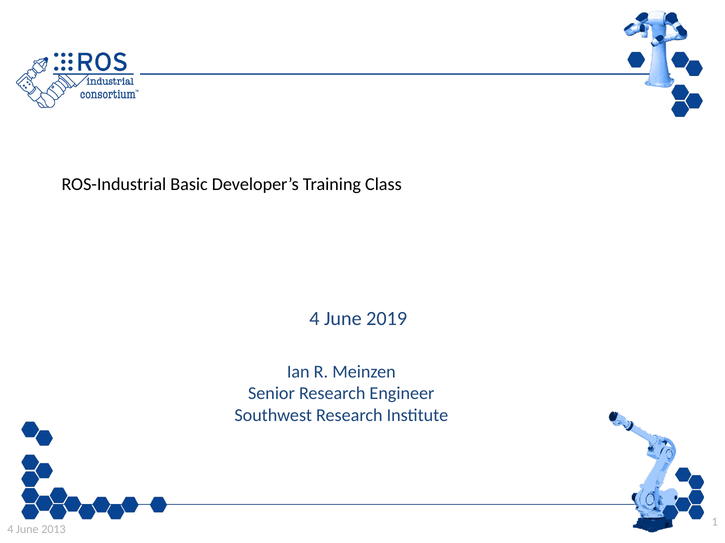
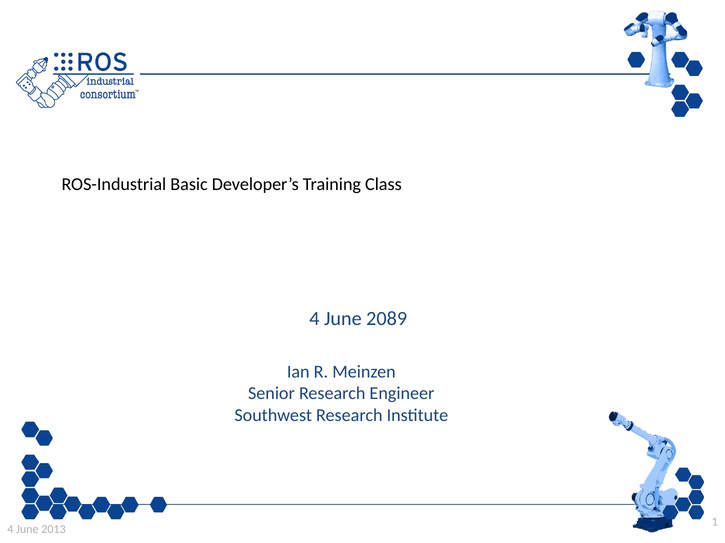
2019: 2019 -> 2089
